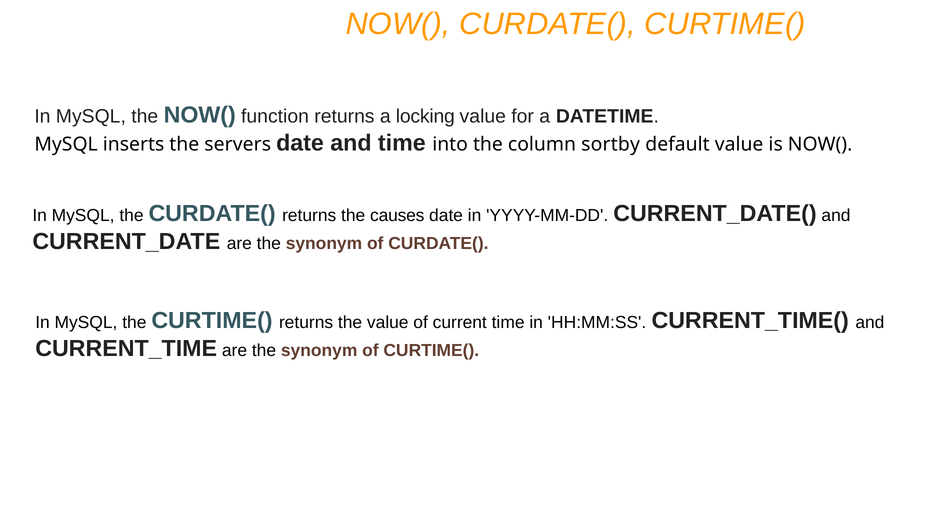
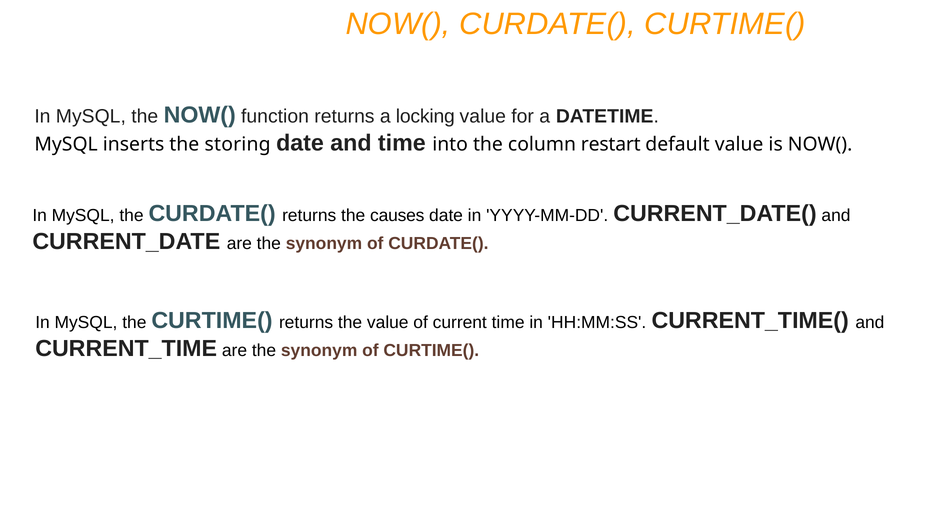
servers: servers -> storing
sortby: sortby -> restart
